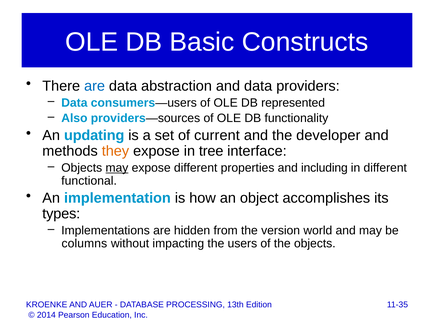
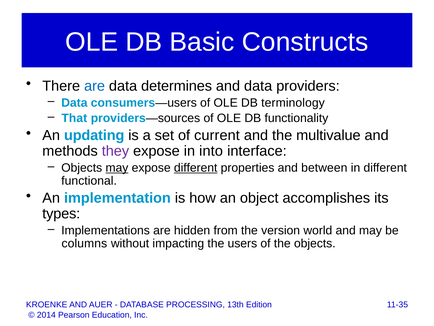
abstraction: abstraction -> determines
represented: represented -> terminology
Also: Also -> That
developer: developer -> multivalue
they colour: orange -> purple
tree: tree -> into
different at (196, 168) underline: none -> present
including: including -> between
